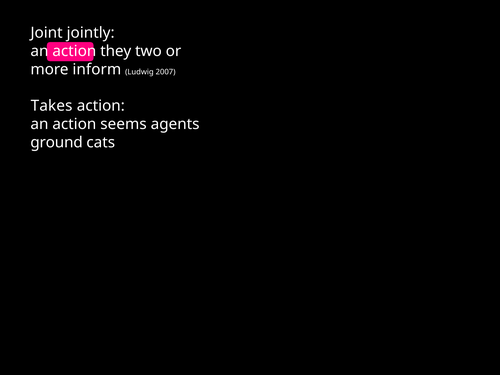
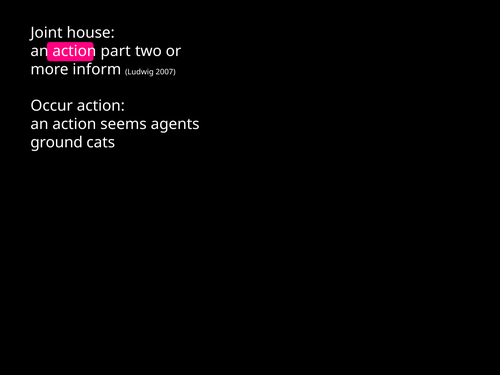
jointly: jointly -> house
they: they -> part
Takes: Takes -> Occur
